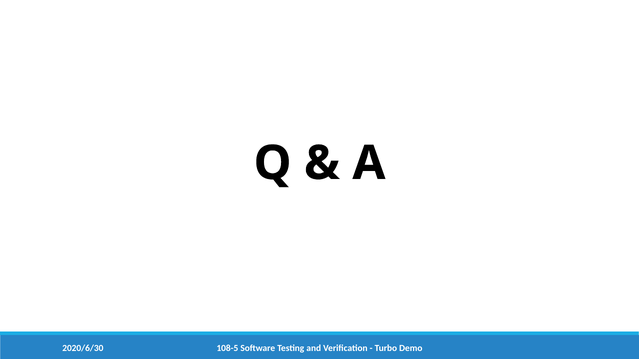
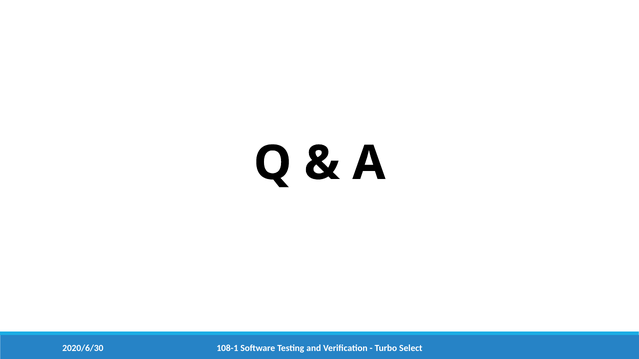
108-5: 108-5 -> 108-1
Demo: Demo -> Select
